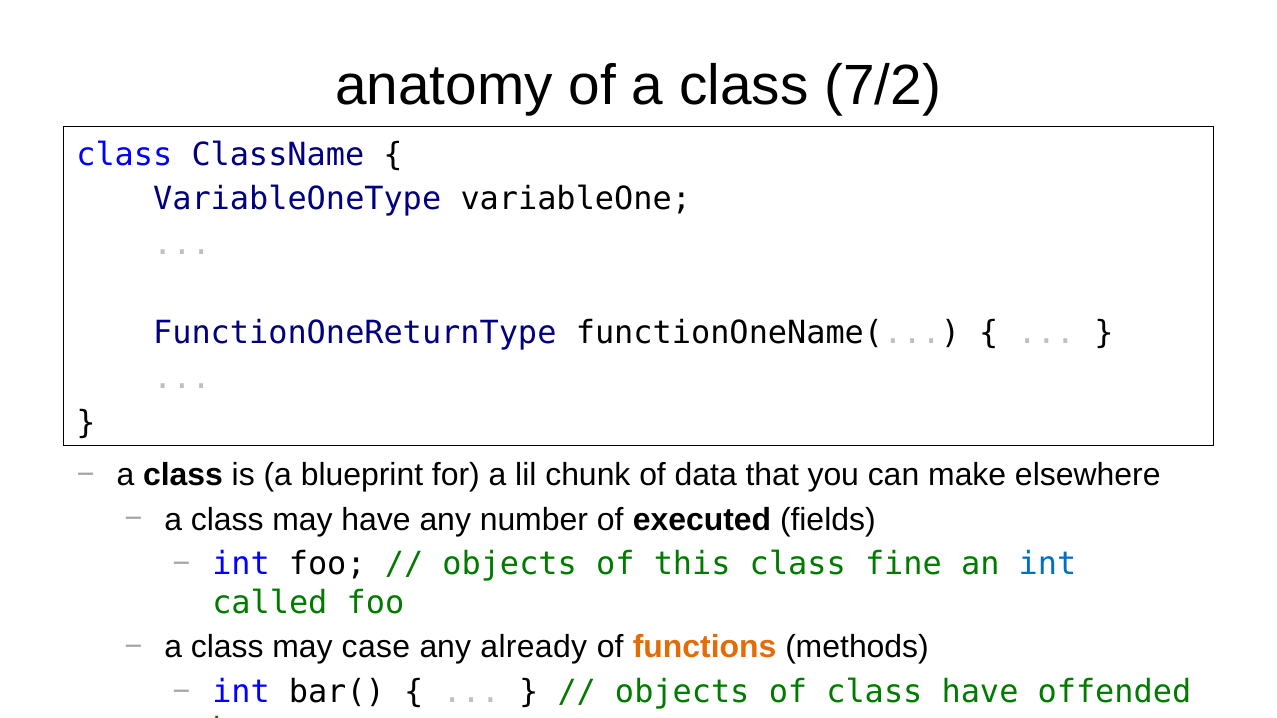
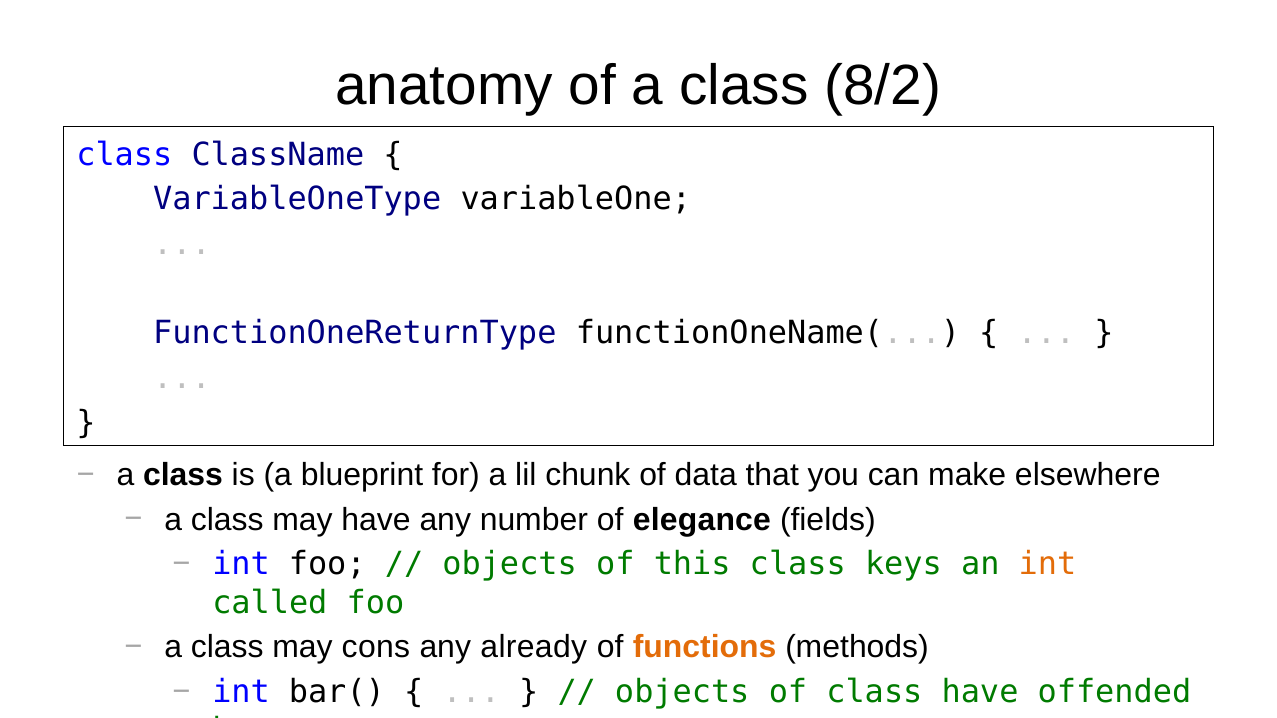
7/2: 7/2 -> 8/2
executed: executed -> elegance
fine: fine -> keys
int at (1048, 565) colour: blue -> orange
case: case -> cons
